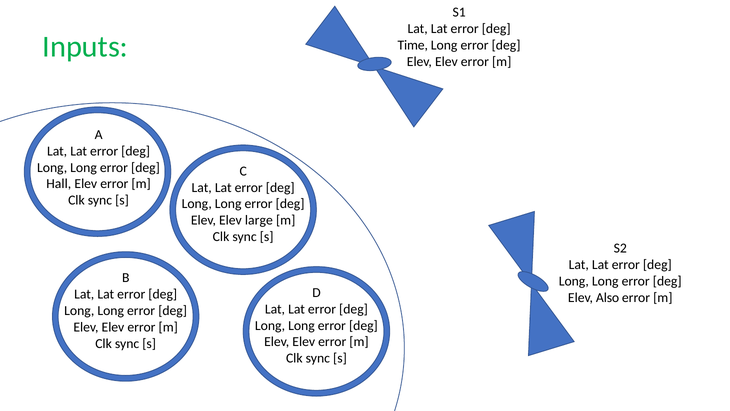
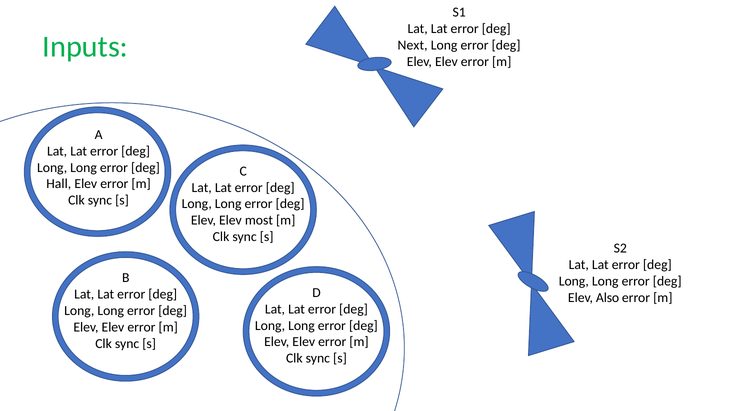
Time: Time -> Next
large: large -> most
